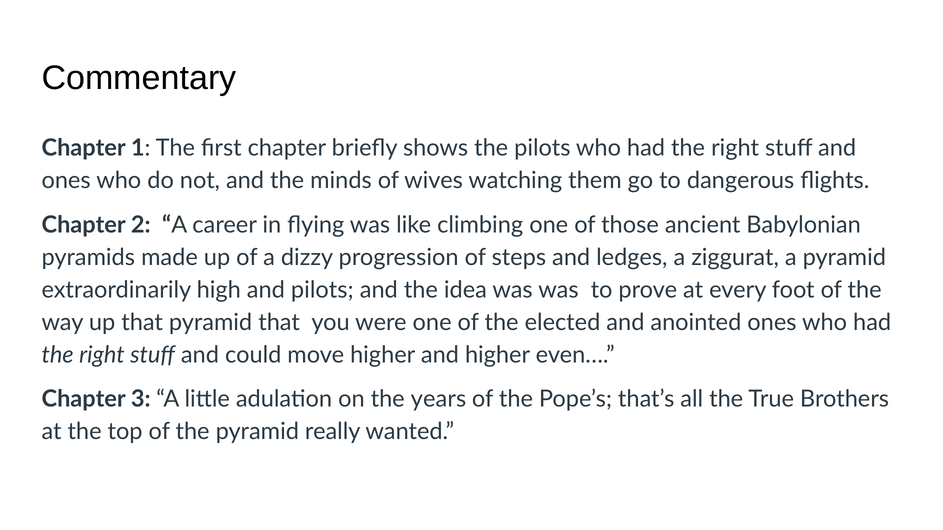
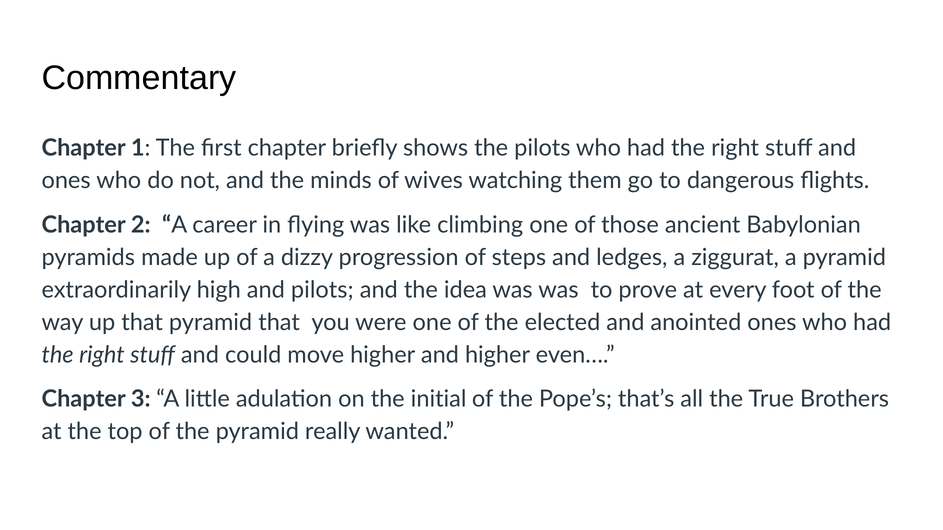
years: years -> initial
